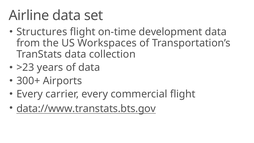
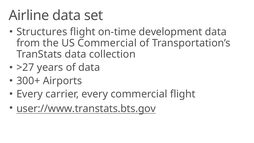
US Workspaces: Workspaces -> Commercial
>23: >23 -> >27
data://www.transtats.bts.gov: data://www.transtats.bts.gov -> user://www.transtats.bts.gov
